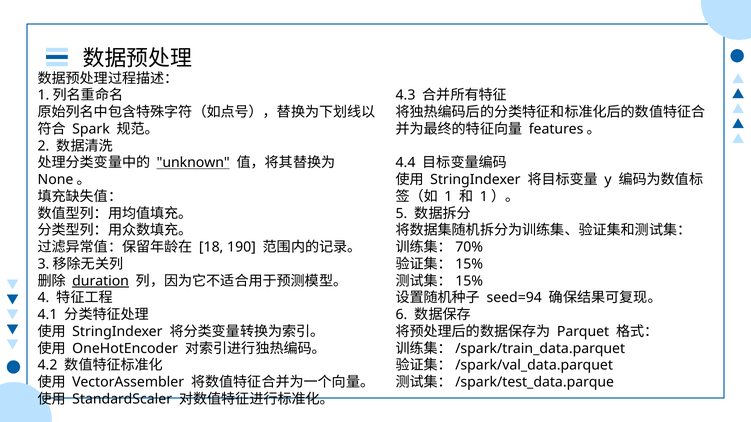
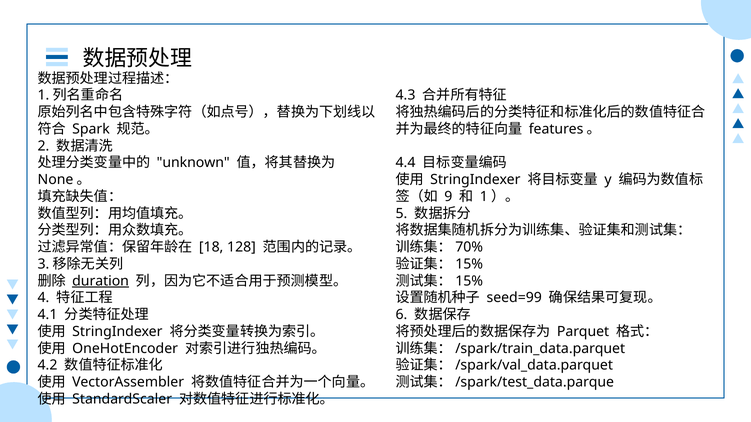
unknown underline: present -> none
1: 1 -> 9
190: 190 -> 128
seed=94: seed=94 -> seed=99
